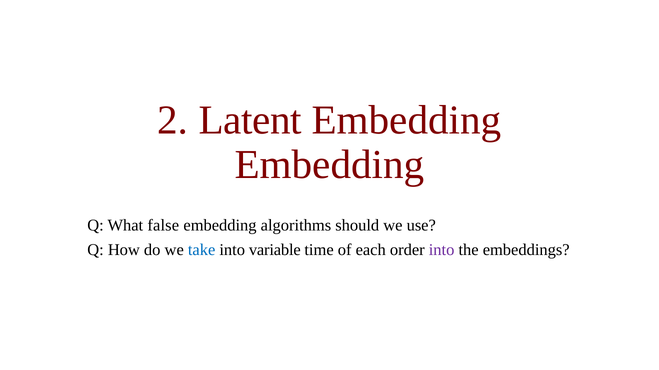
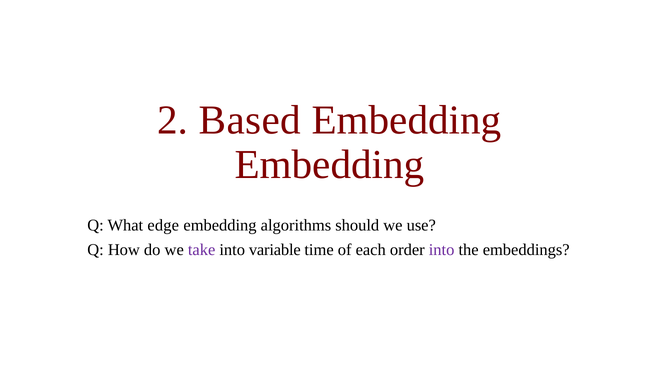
Latent: Latent -> Based
false: false -> edge
take colour: blue -> purple
